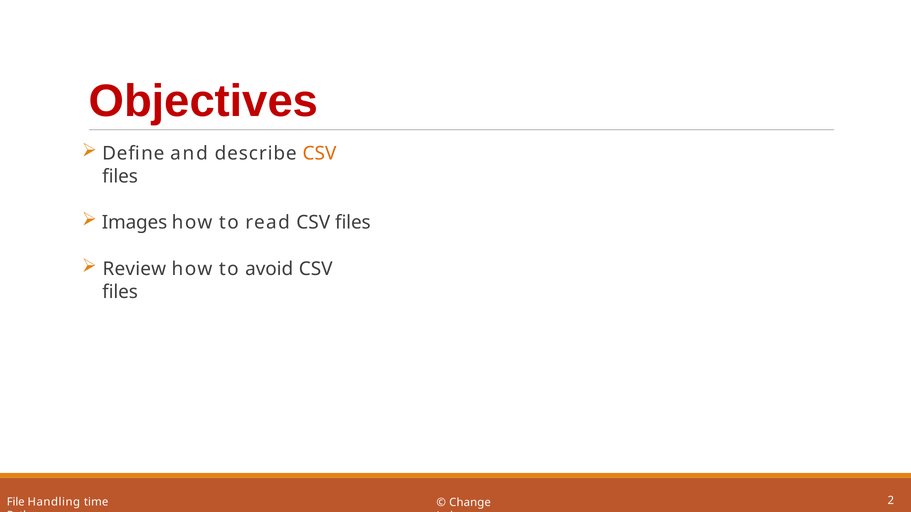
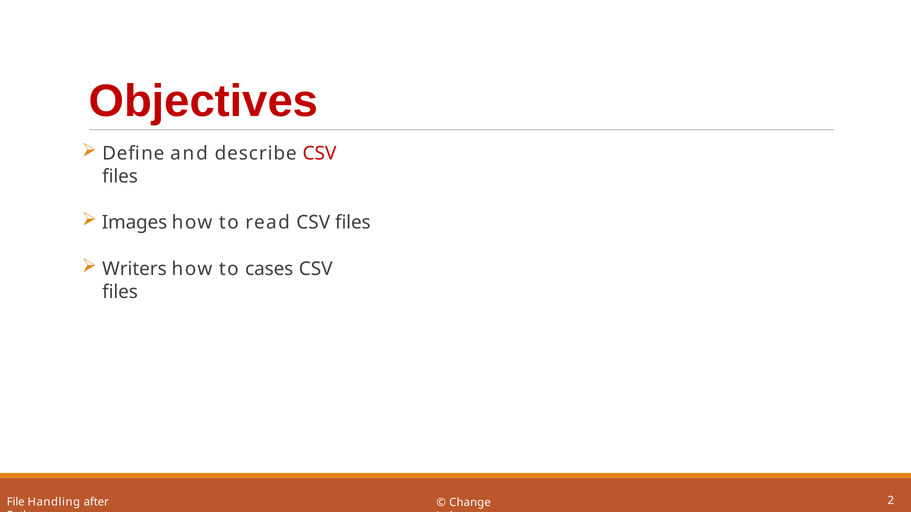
CSV at (320, 154) colour: orange -> red
Review: Review -> Writers
avoid: avoid -> cases
time: time -> after
